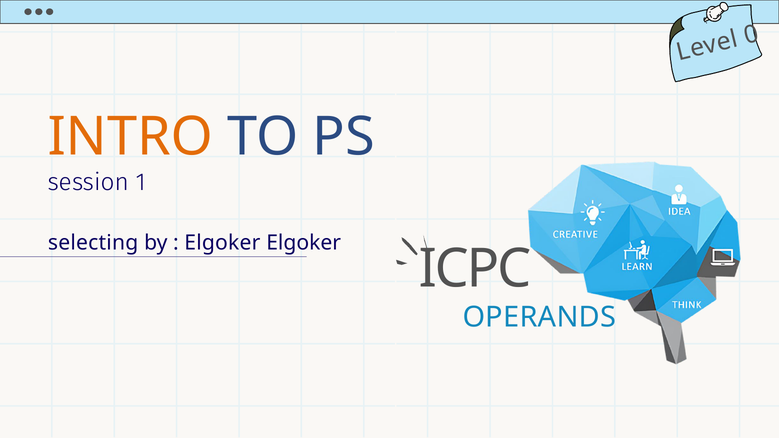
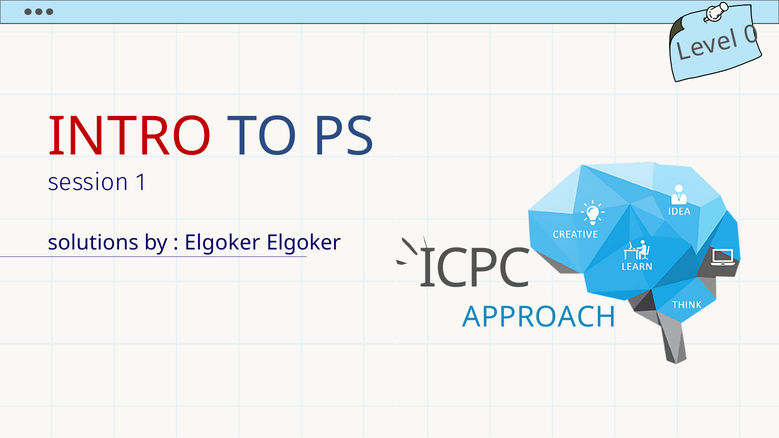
INTRO colour: orange -> red
selecting: selecting -> solutions
OPERANDS: OPERANDS -> APPROACH
